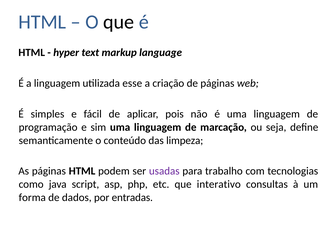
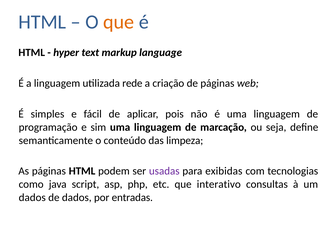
que at (119, 22) colour: black -> orange
esse: esse -> rede
trabalho: trabalho -> exibidas
forma at (32, 197): forma -> dados
